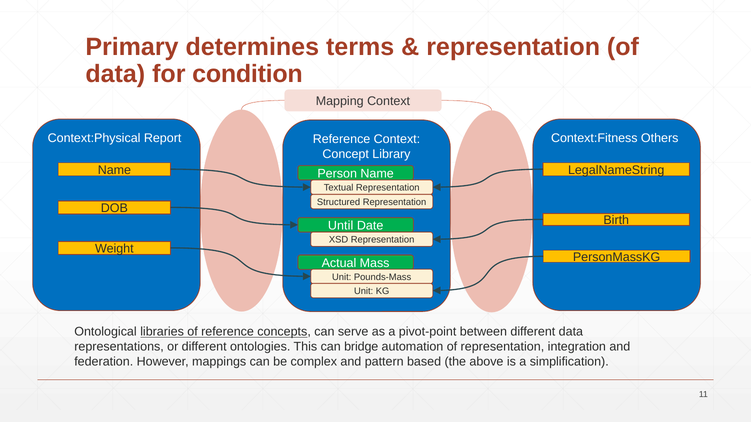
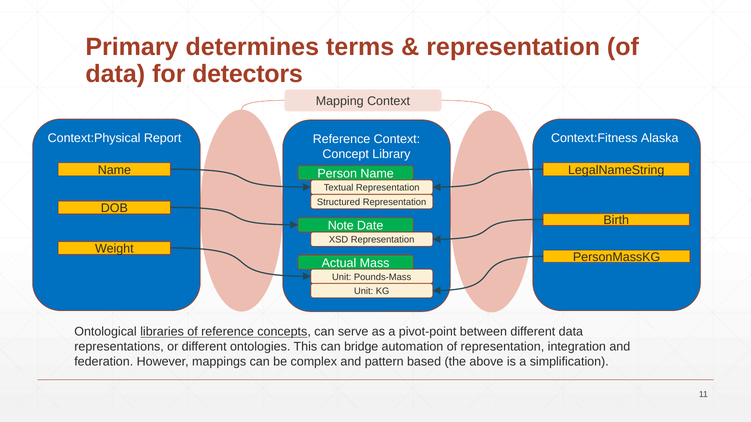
condition: condition -> detectors
Others: Others -> Alaska
Until: Until -> Note
